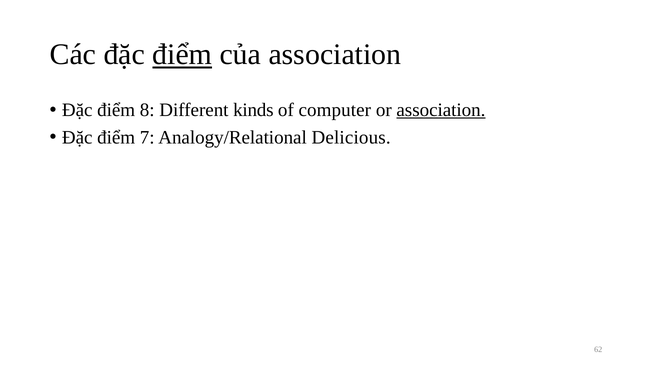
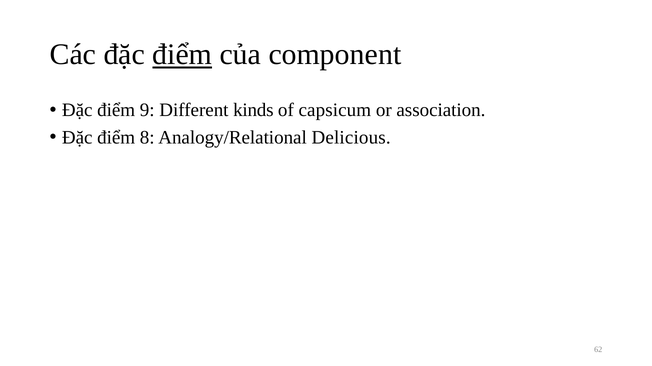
của association: association -> component
8: 8 -> 9
computer: computer -> capsicum
association at (441, 110) underline: present -> none
7: 7 -> 8
